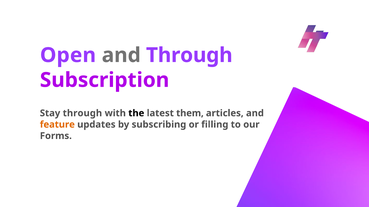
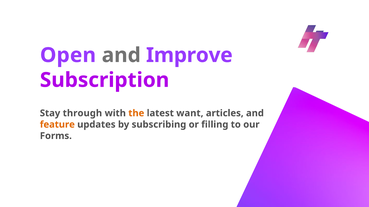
and Through: Through -> Improve
the colour: black -> orange
them: them -> want
